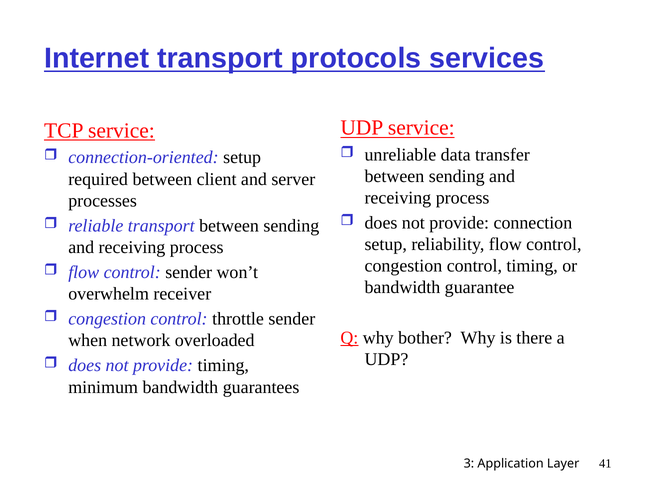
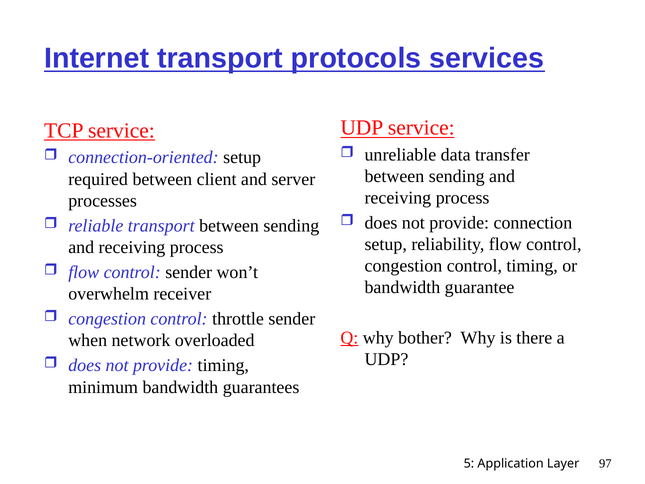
3: 3 -> 5
41: 41 -> 97
